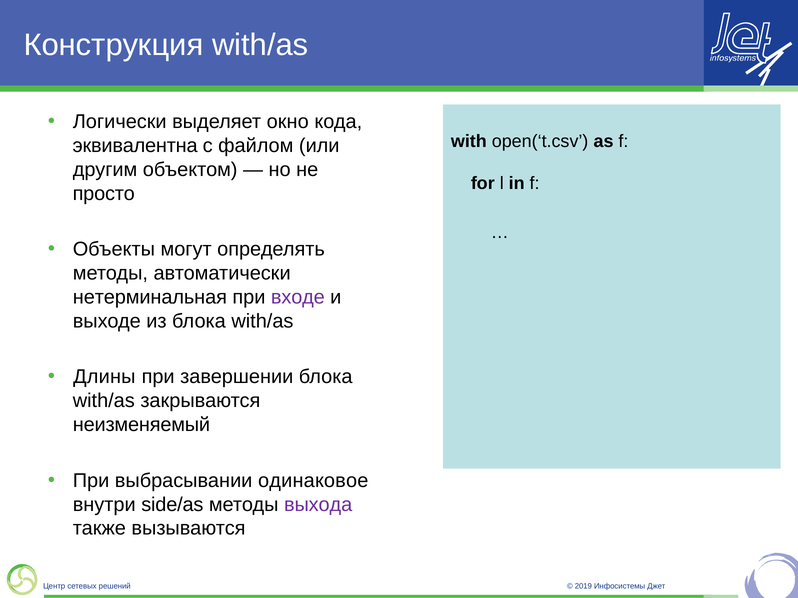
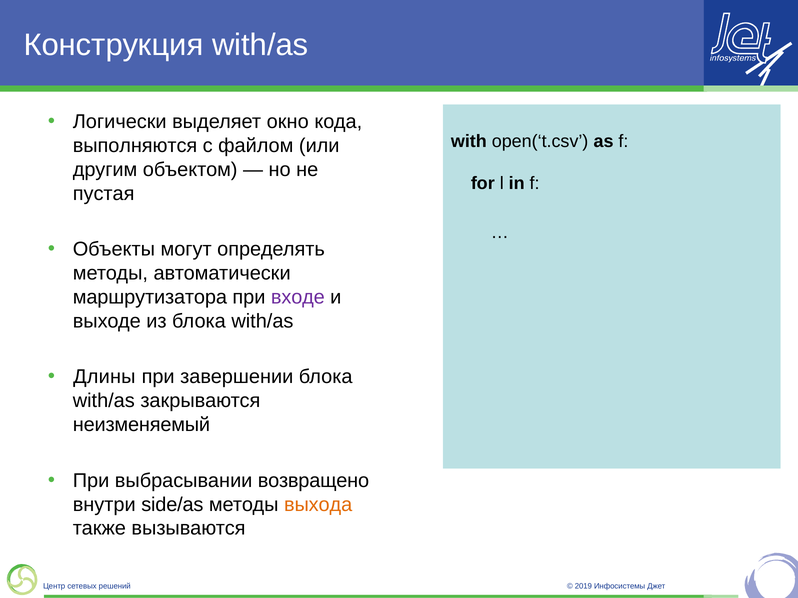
эквивалентна: эквивалентна -> выполняются
просто: просто -> пустая
нетерминальная: нетерминальная -> маршрутизатора
одинаковое: одинаковое -> возвращено
выхода colour: purple -> orange
